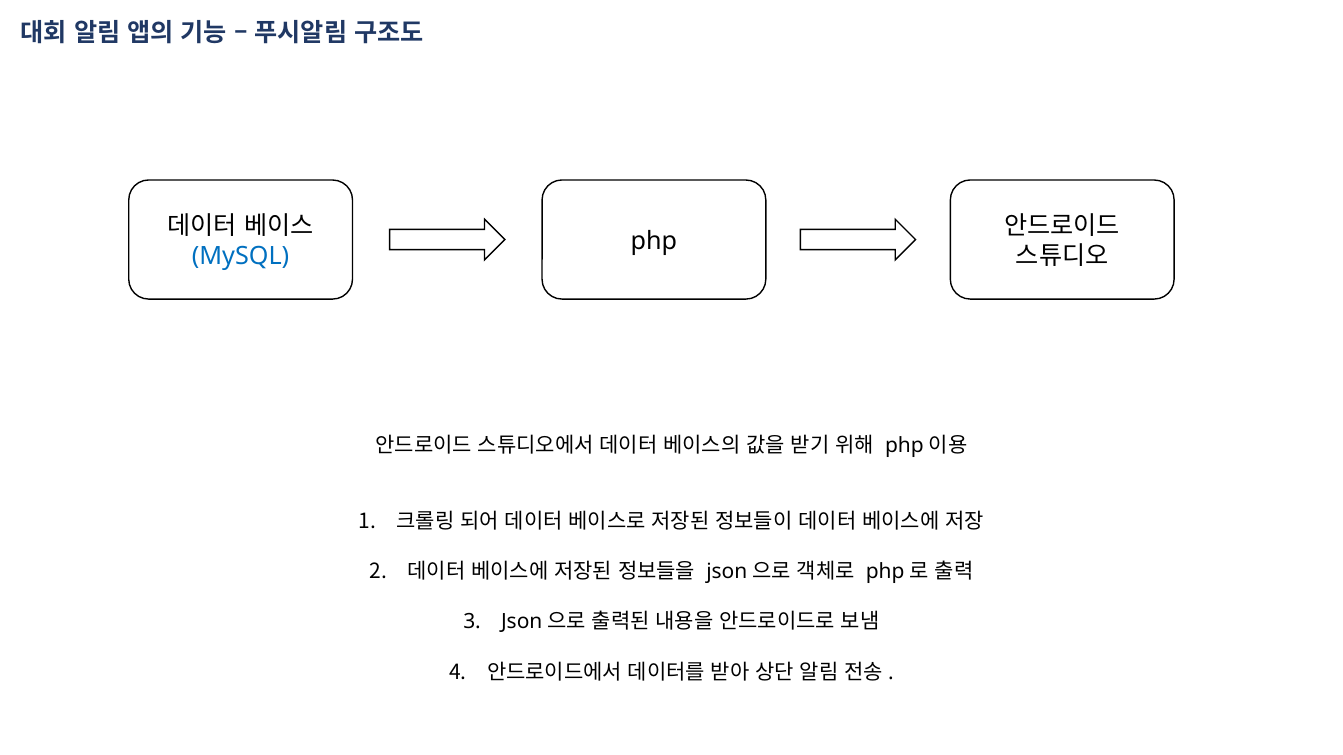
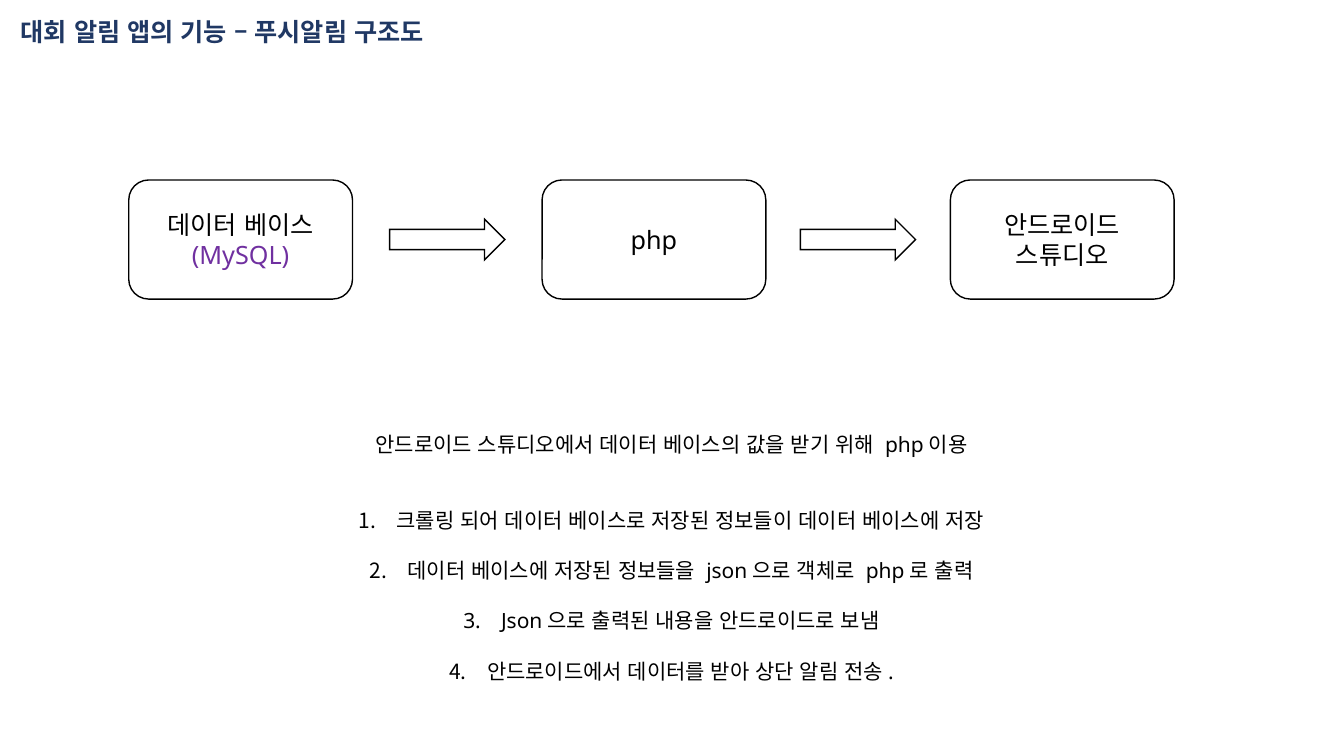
MySQL colour: blue -> purple
